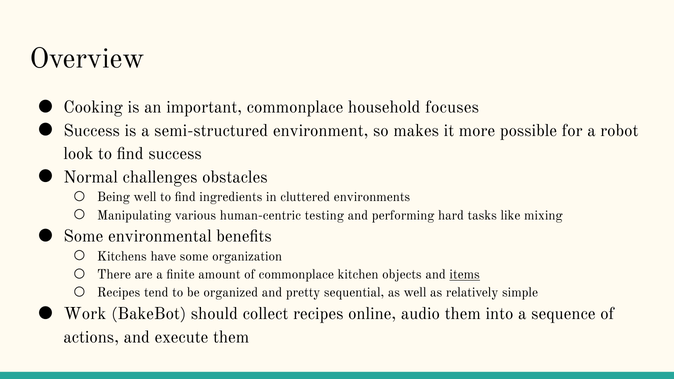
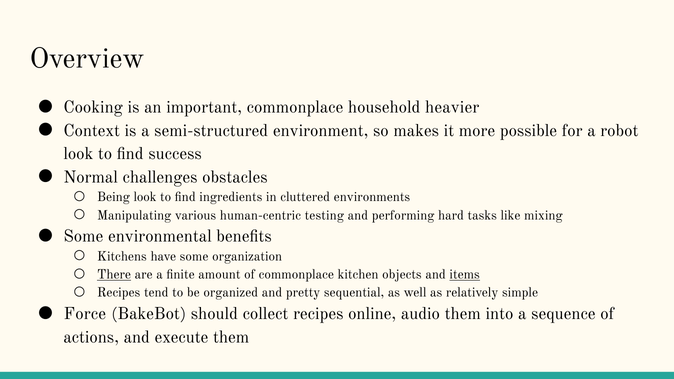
focuses: focuses -> heavier
Success at (92, 131): Success -> Context
Being well: well -> look
There underline: none -> present
Work: Work -> Force
